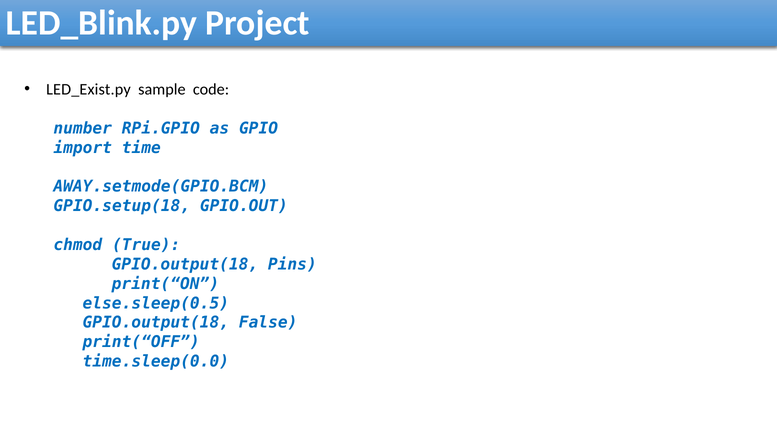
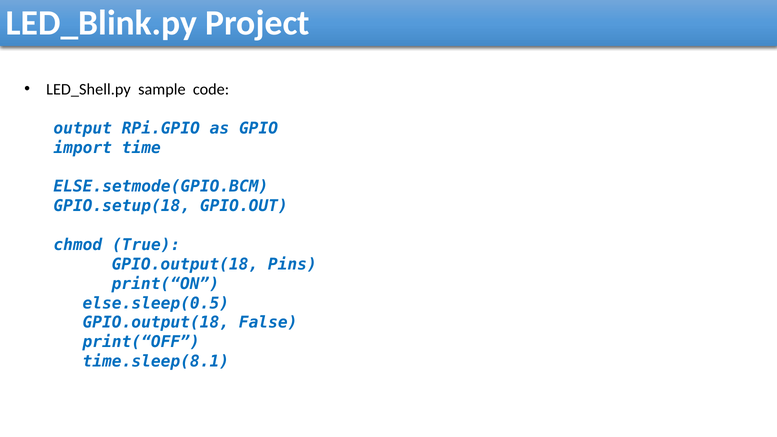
LED_Exist.py: LED_Exist.py -> LED_Shell.py
number: number -> output
AWAY.setmode(GPIO.BCM: AWAY.setmode(GPIO.BCM -> ELSE.setmode(GPIO.BCM
time.sleep(0.0: time.sleep(0.0 -> time.sleep(8.1
